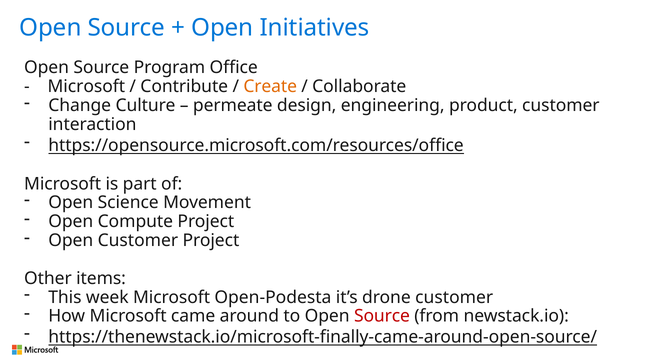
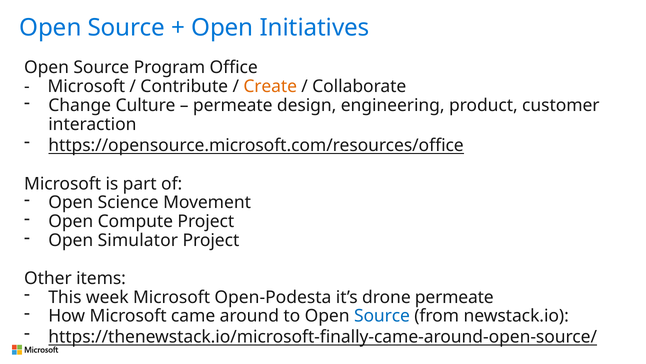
Open Customer: Customer -> Simulator
drone customer: customer -> permeate
Source at (382, 316) colour: red -> blue
